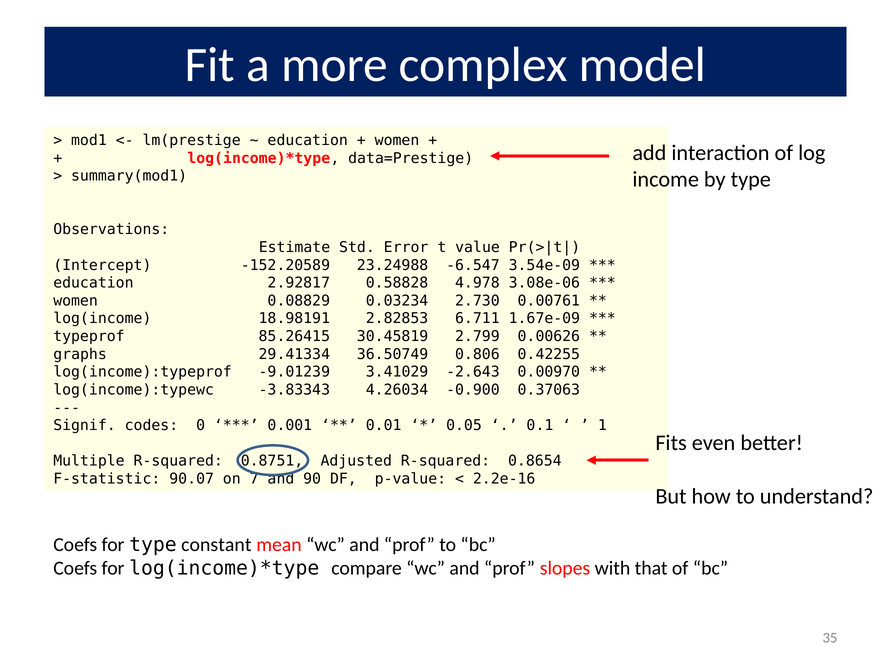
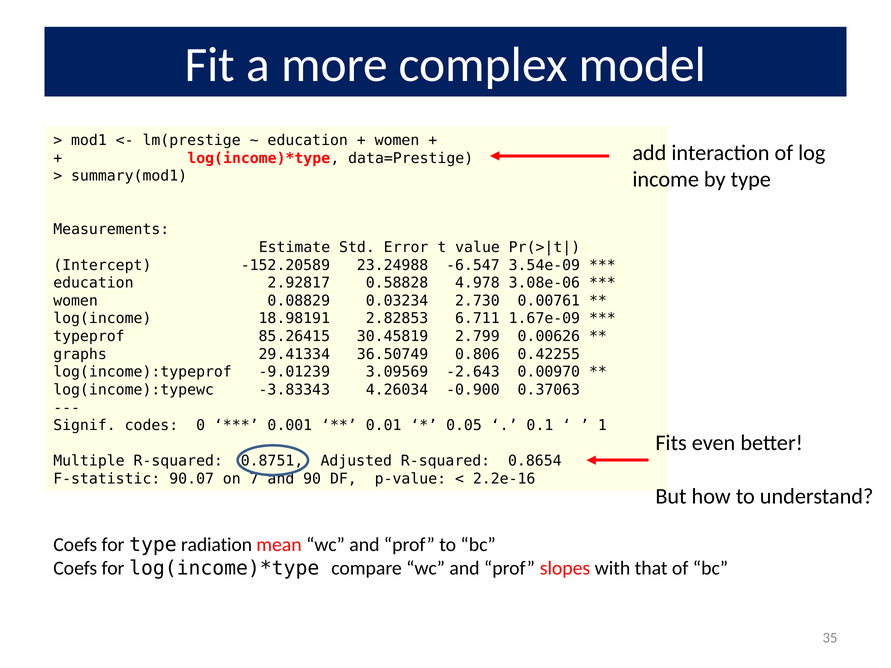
Observations: Observations -> Measurements
3.41029: 3.41029 -> 3.09569
constant: constant -> radiation
